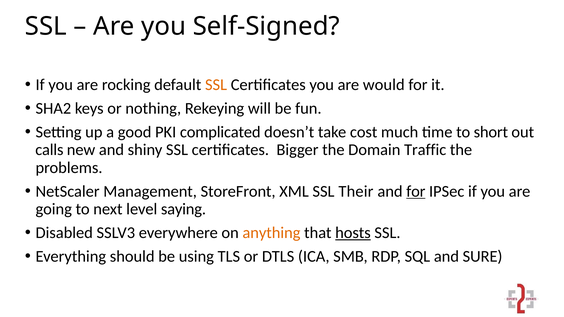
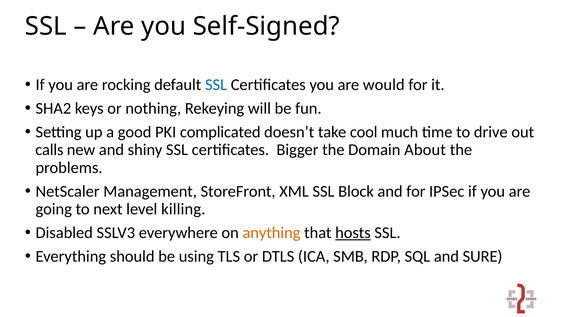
SSL at (216, 85) colour: orange -> blue
cost: cost -> cool
short: short -> drive
Traffic: Traffic -> About
Their: Their -> Block
for at (416, 191) underline: present -> none
saying: saying -> killing
